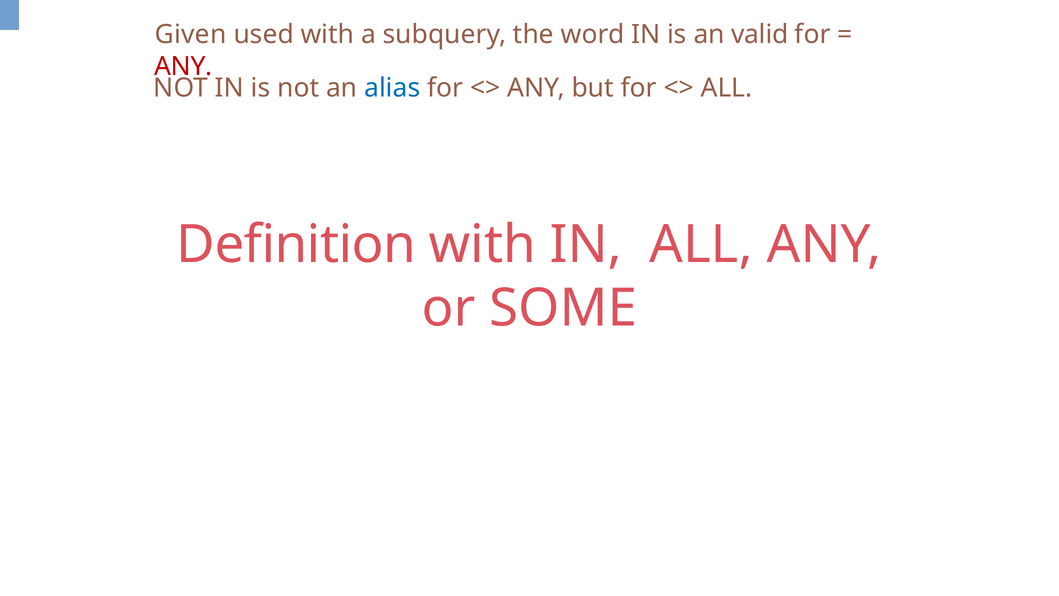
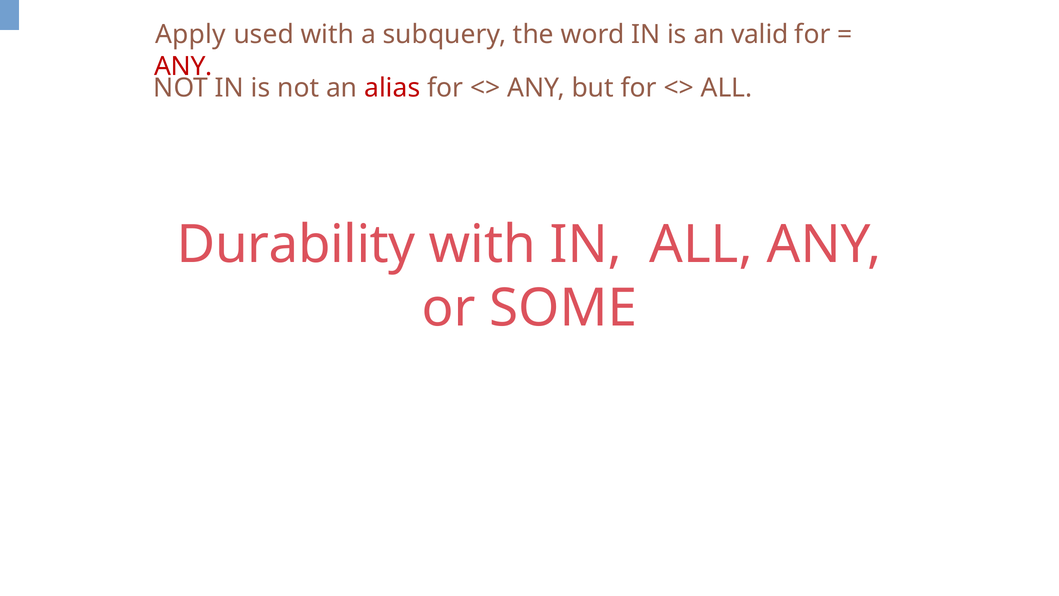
Given: Given -> Apply
alias colour: blue -> red
Definition: Definition -> Durability
